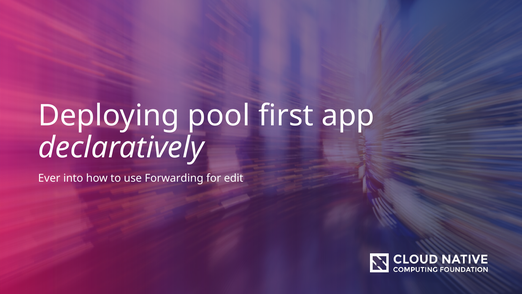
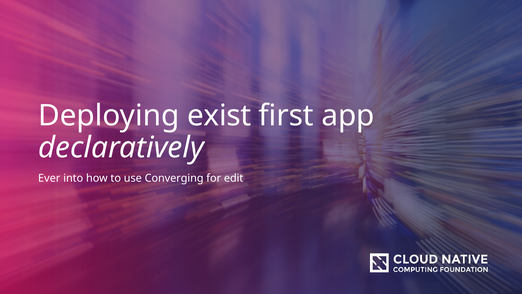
pool: pool -> exist
Forwarding: Forwarding -> Converging
